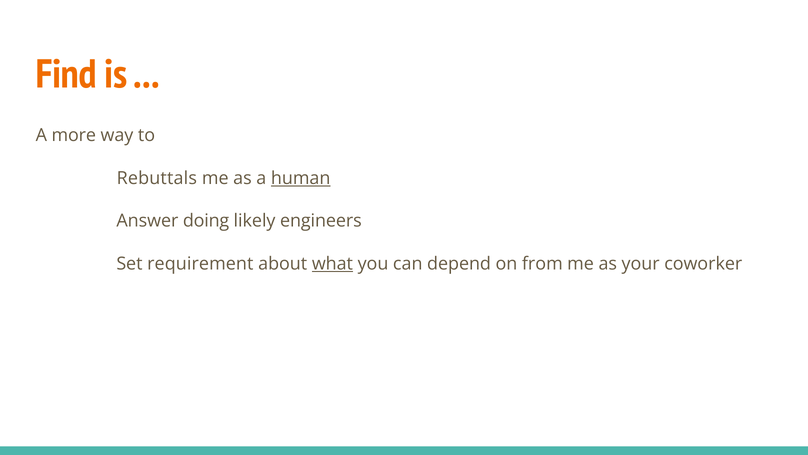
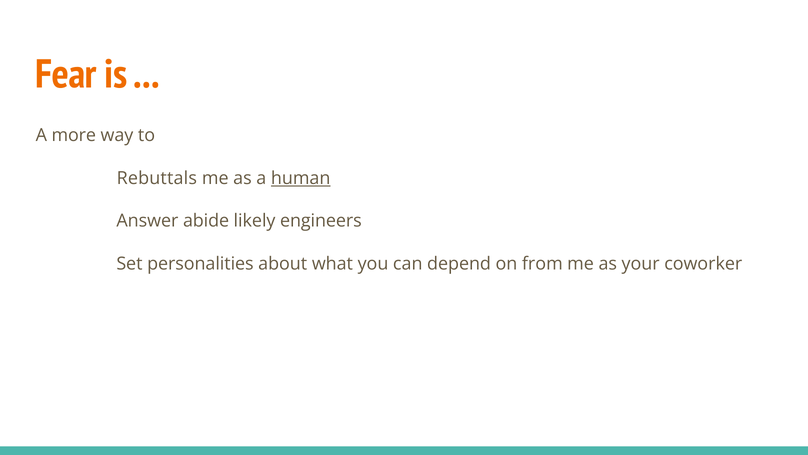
Find: Find -> Fear
doing: doing -> abide
requirement: requirement -> personalities
what underline: present -> none
